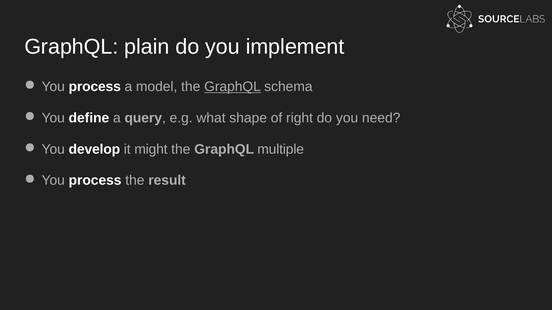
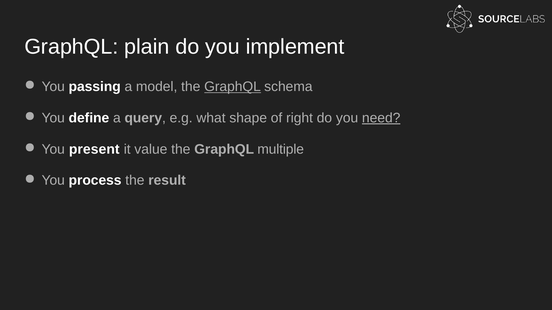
process at (95, 87): process -> passing
need underline: none -> present
develop: develop -> present
might: might -> value
